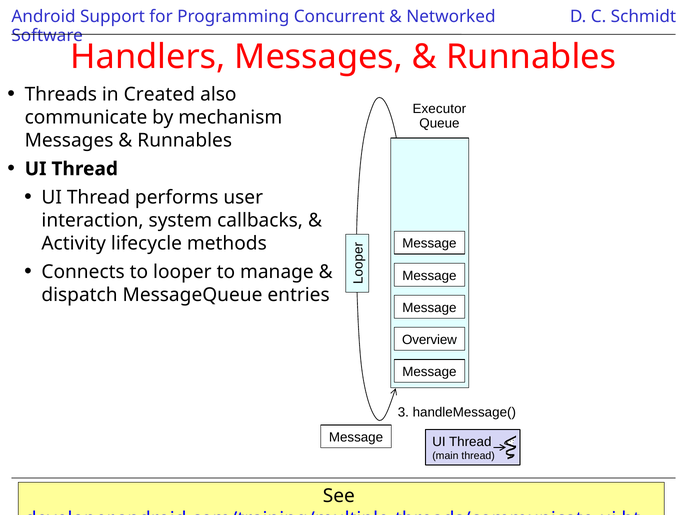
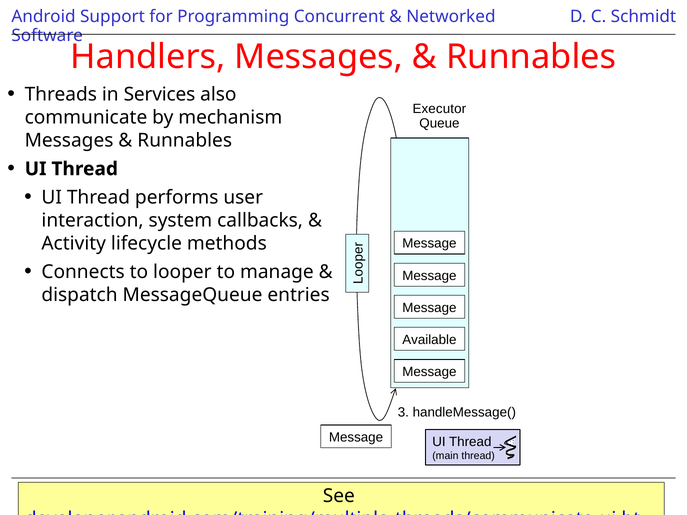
Created: Created -> Services
Overview: Overview -> Available
